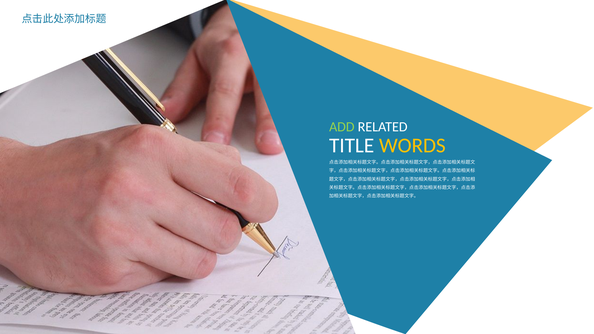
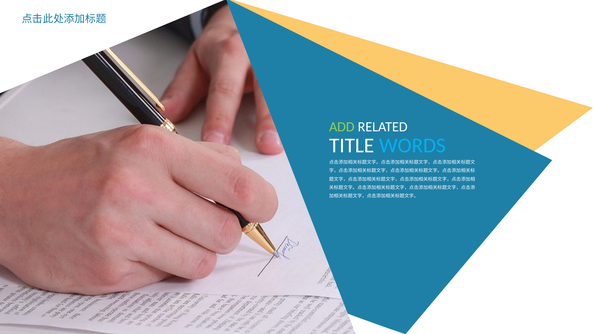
WORDS colour: yellow -> light blue
